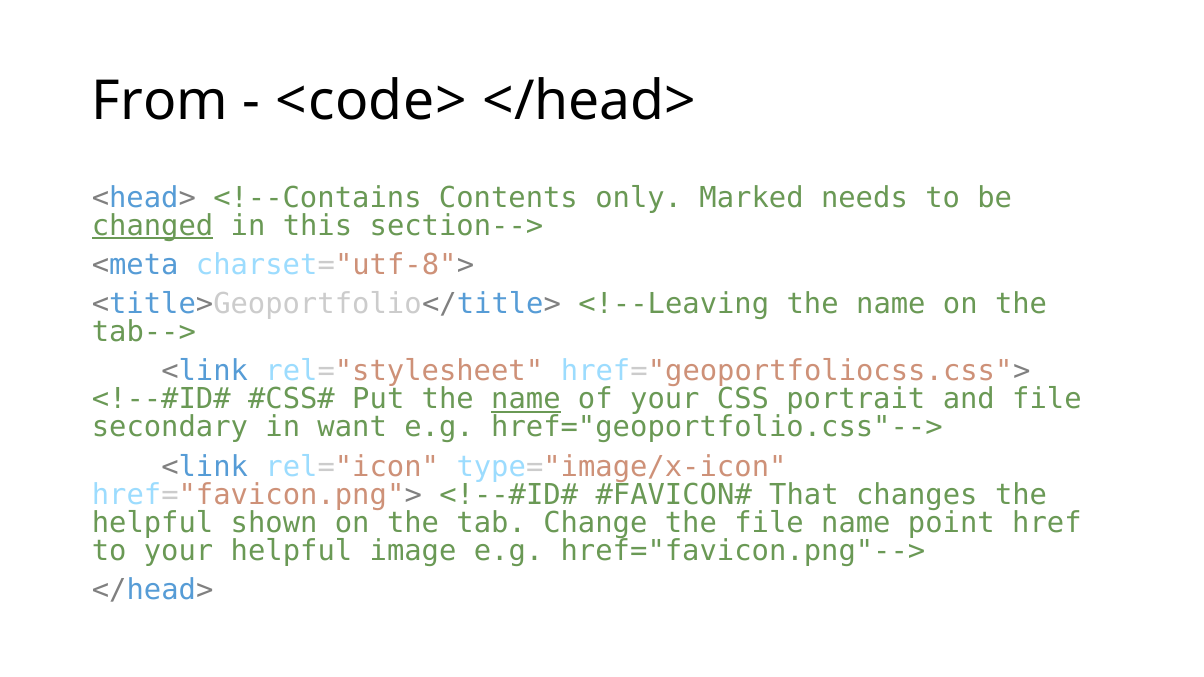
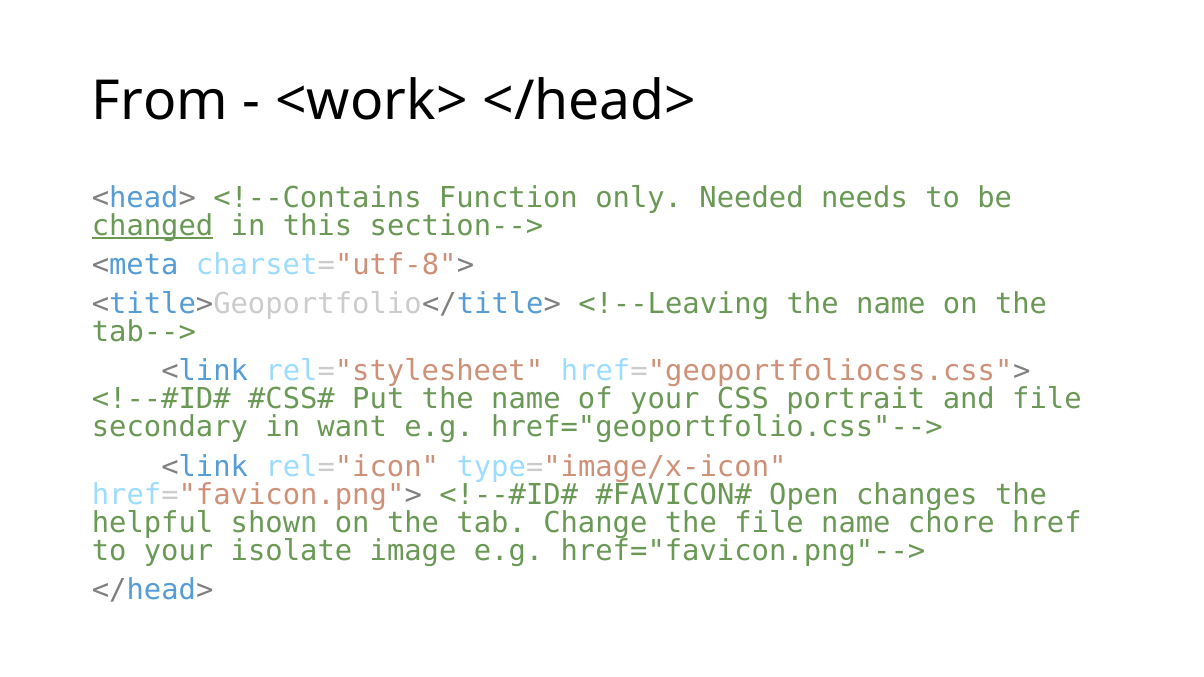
<code>: <code> -> <work>
Contents: Contents -> Function
Marked: Marked -> Needed
name at (526, 400) underline: present -> none
That: That -> Open
point: point -> chore
your helpful: helpful -> isolate
